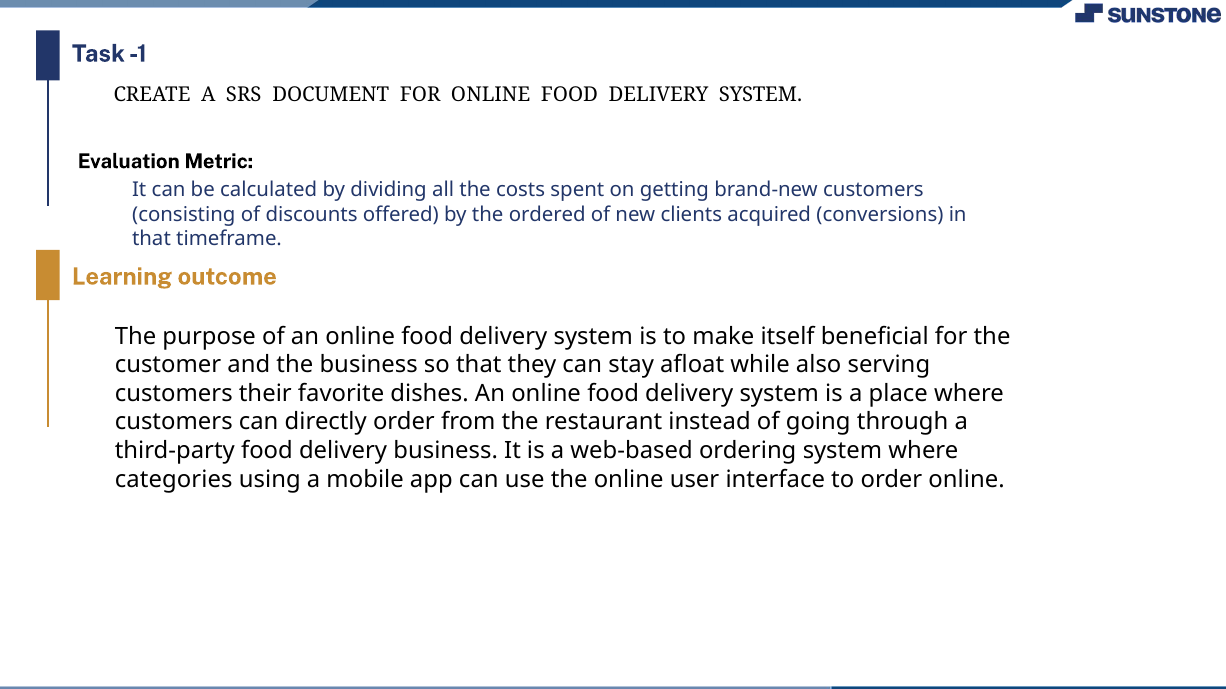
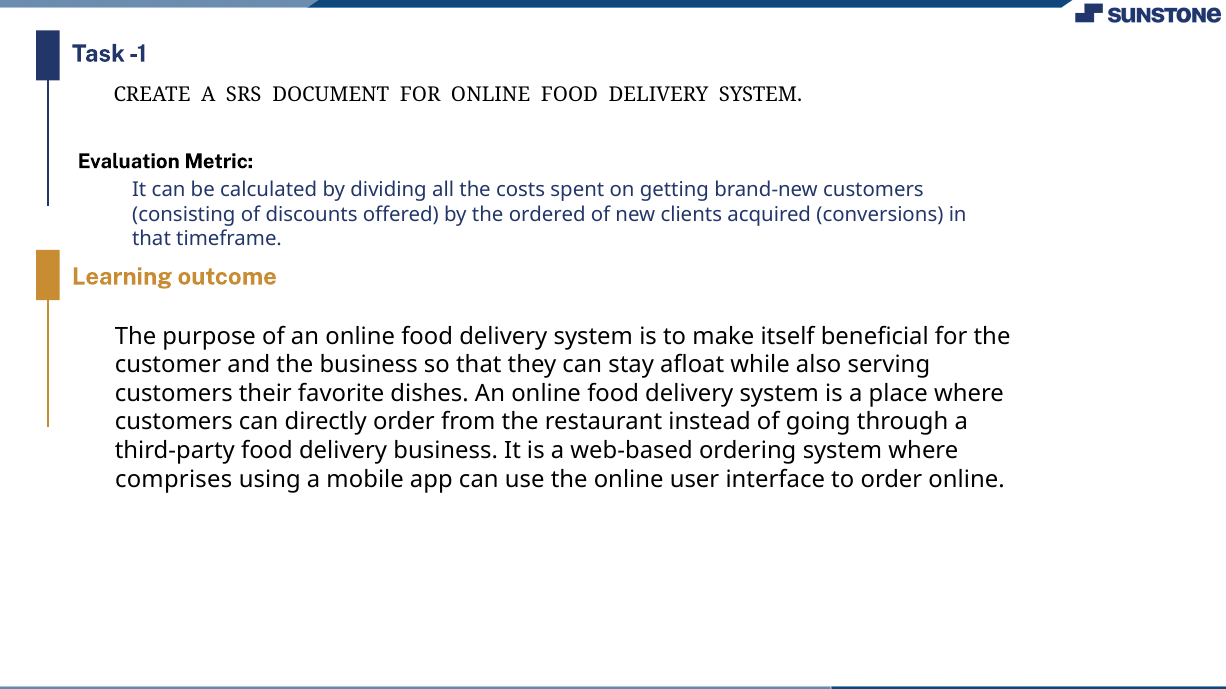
categories: categories -> comprises
